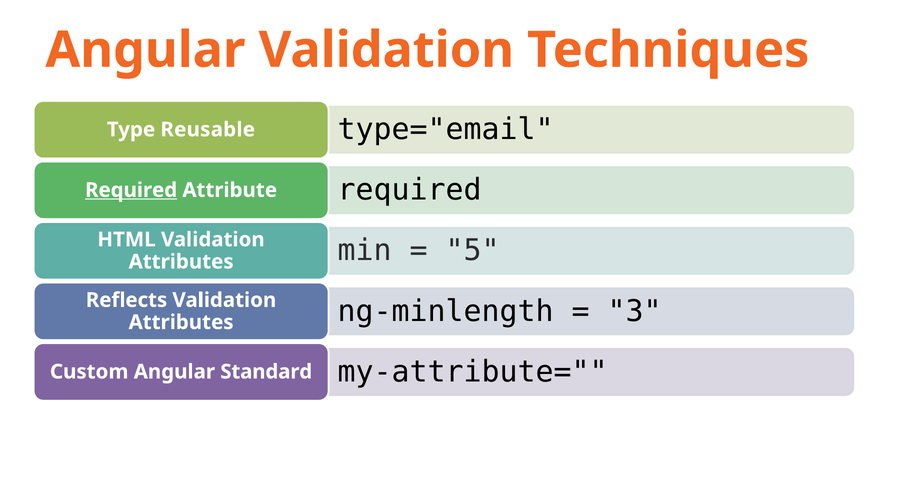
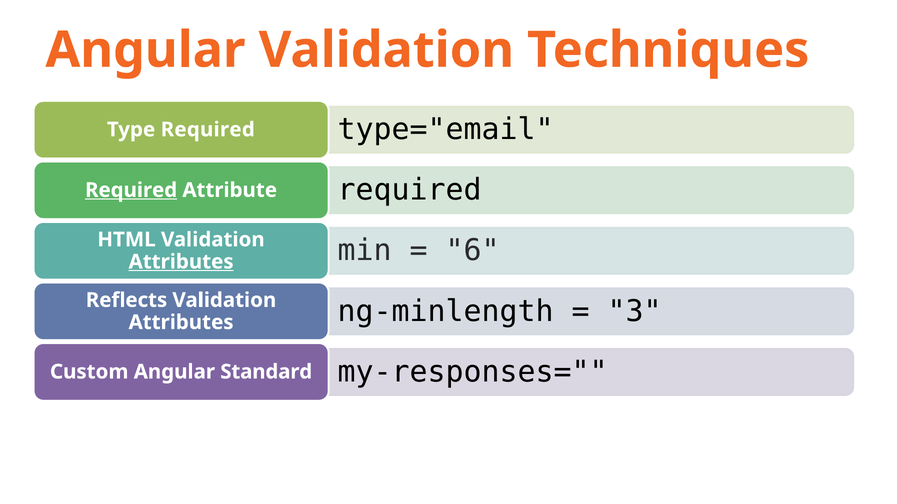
Type Reusable: Reusable -> Required
5: 5 -> 6
Attributes at (181, 262) underline: none -> present
my-attribute=: my-attribute= -> my-responses=
